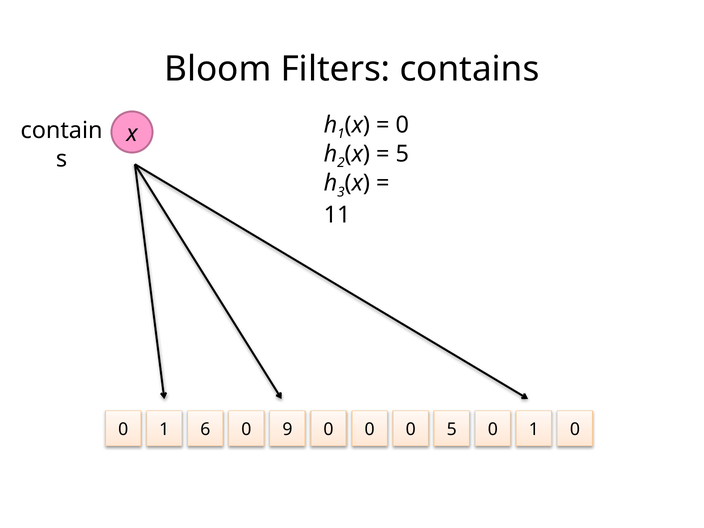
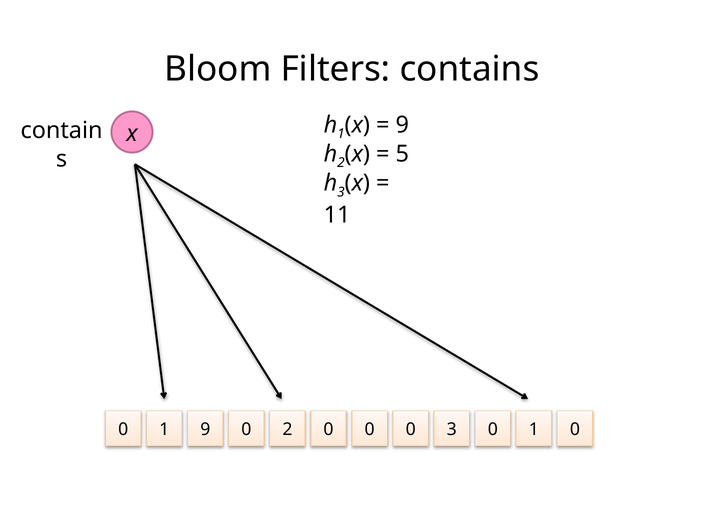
0 at (402, 125): 0 -> 9
1 6: 6 -> 9
0 9: 9 -> 2
0 5: 5 -> 3
